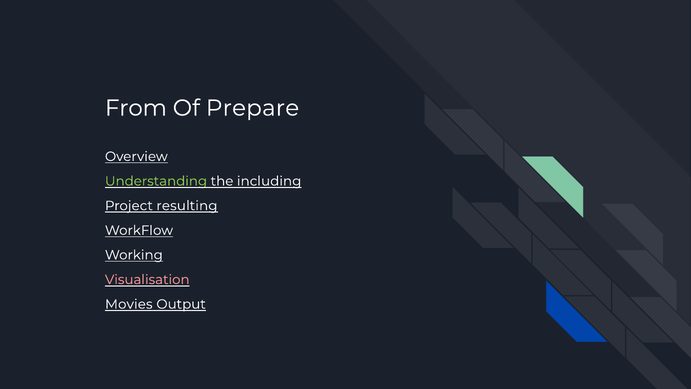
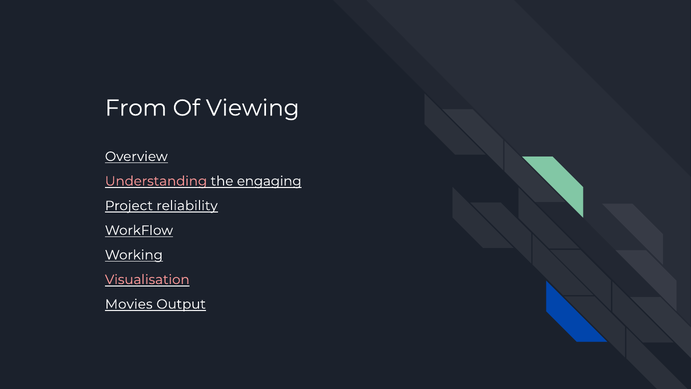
Prepare: Prepare -> Viewing
Understanding colour: light green -> pink
including: including -> engaging
resulting: resulting -> reliability
